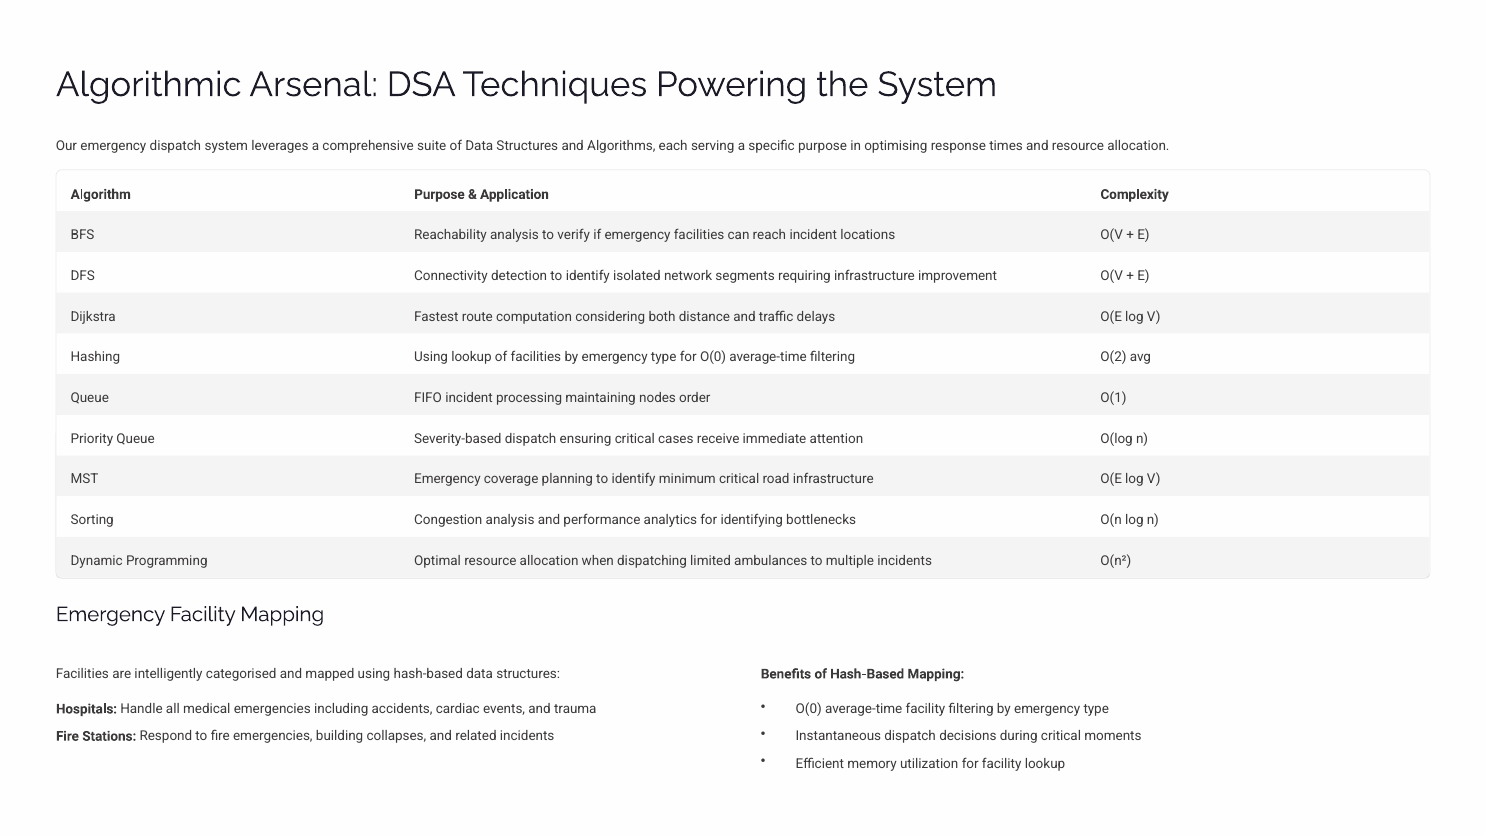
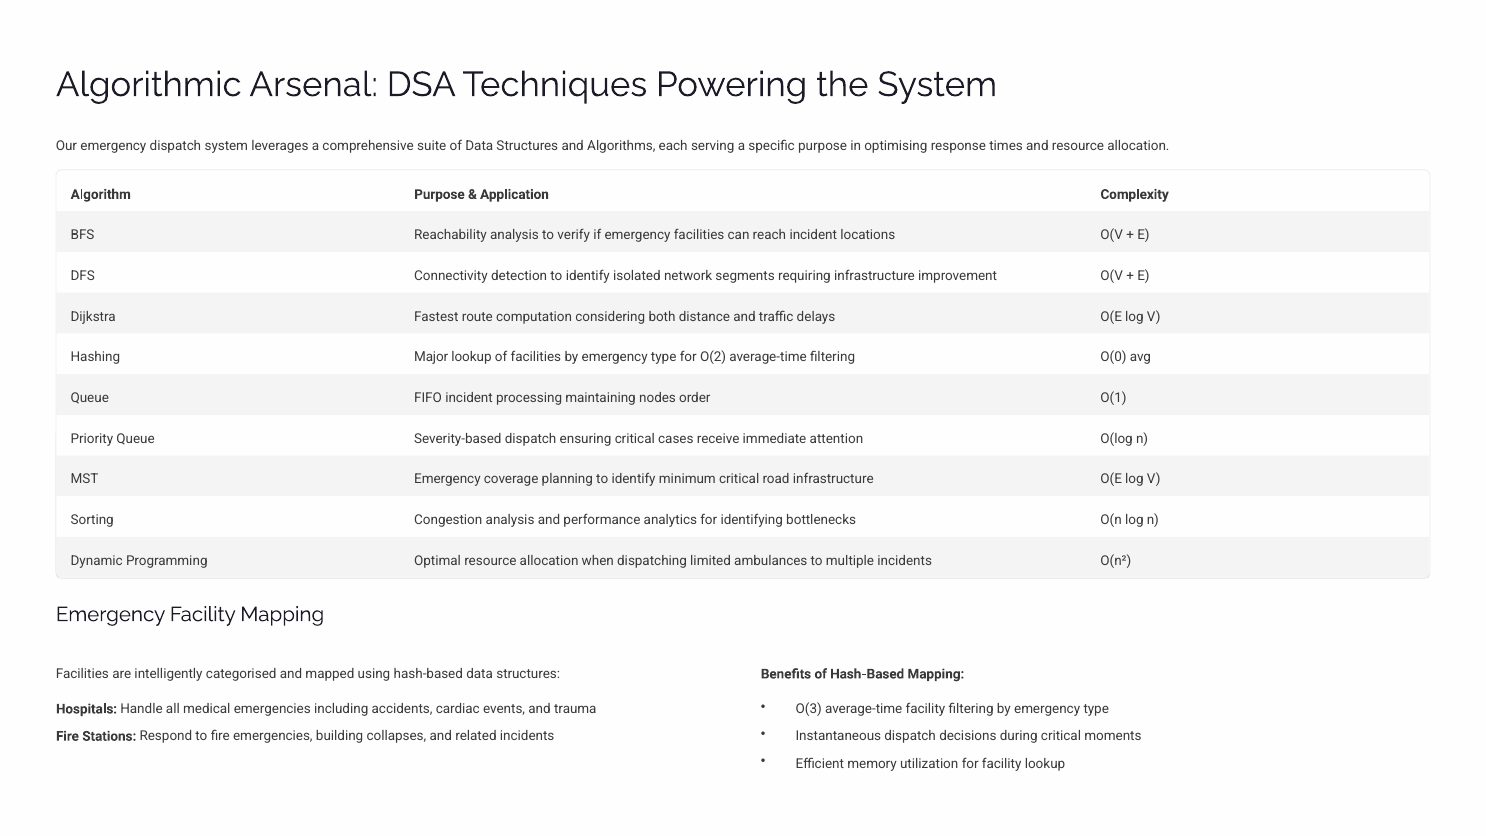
Hashing Using: Using -> Major
for O(0: O(0 -> O(2
O(2: O(2 -> O(0
O(0 at (809, 709): O(0 -> O(3
